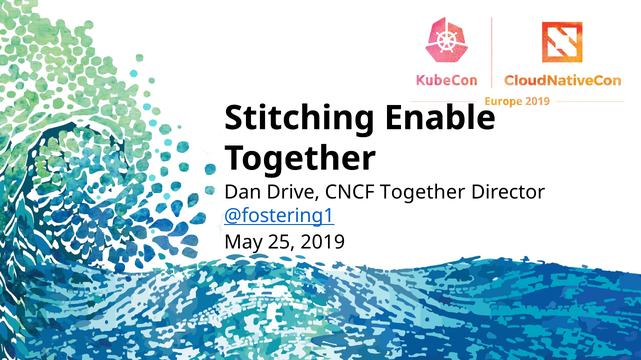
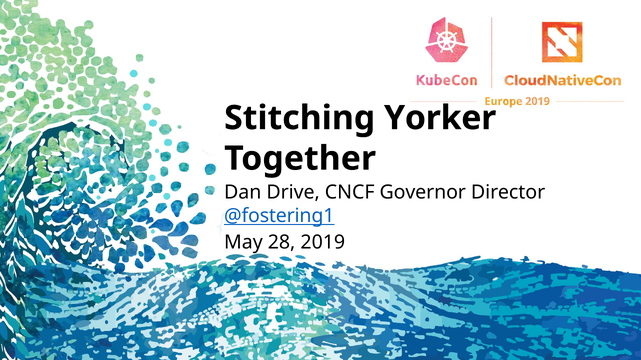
Enable: Enable -> Yorker
CNCF Together: Together -> Governor
25: 25 -> 28
